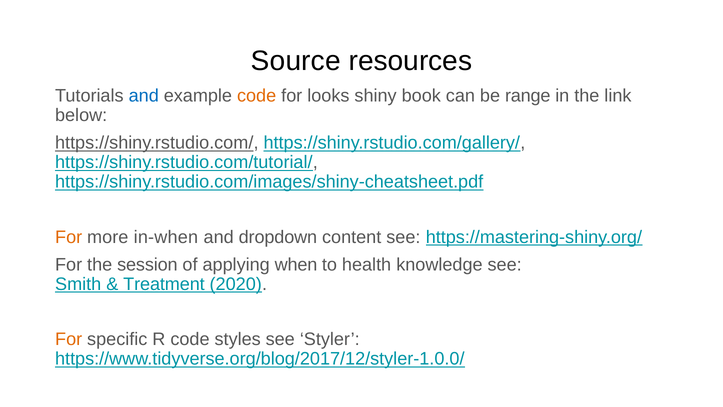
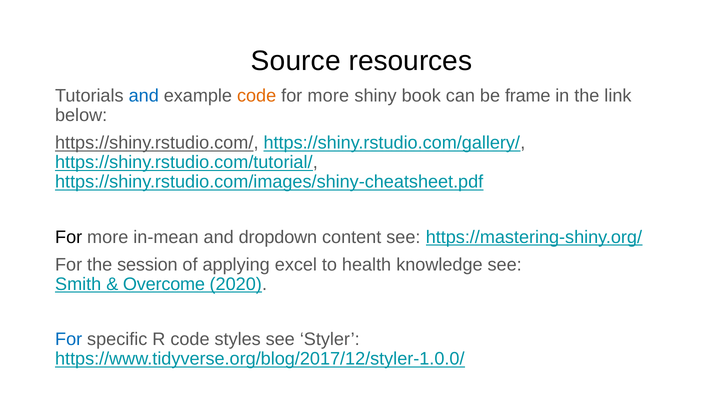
looks at (328, 96): looks -> more
range: range -> frame
For at (69, 237) colour: orange -> black
in-when: in-when -> in-mean
when: when -> excel
Treatment: Treatment -> Overcome
For at (69, 339) colour: orange -> blue
